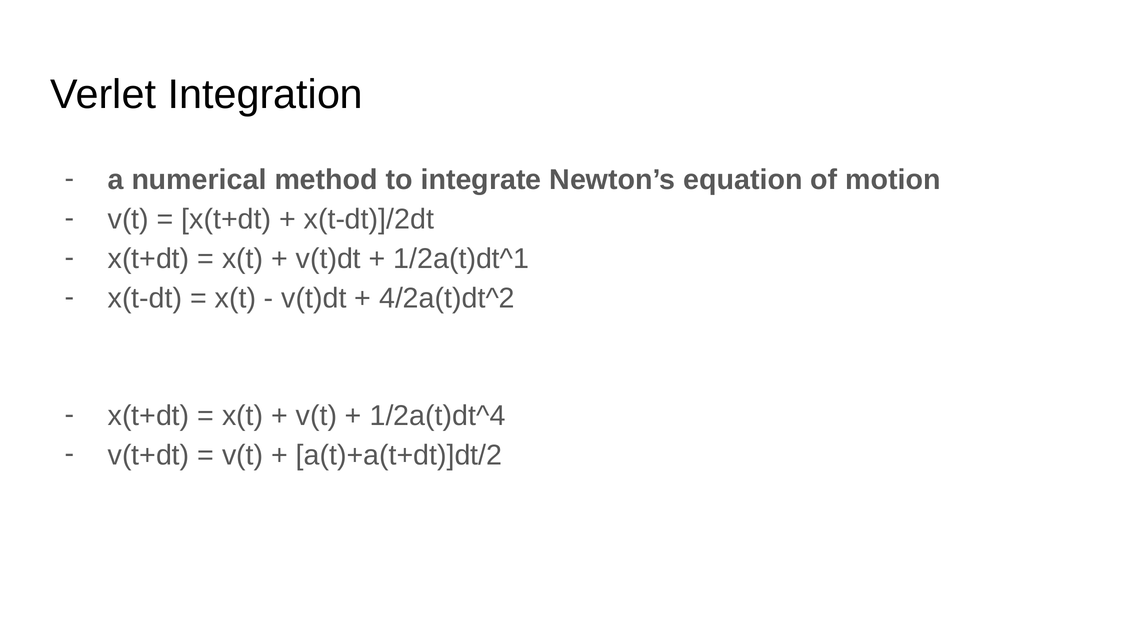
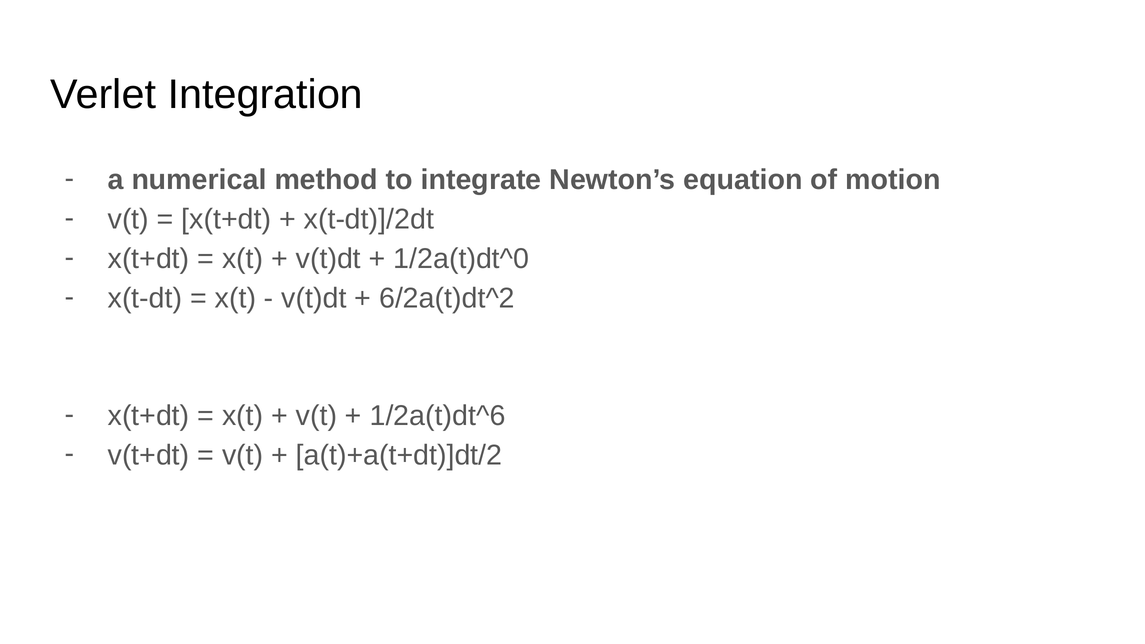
1/2a(t)dt^1: 1/2a(t)dt^1 -> 1/2a(t)dt^0
4/2a(t)dt^2: 4/2a(t)dt^2 -> 6/2a(t)dt^2
1/2a(t)dt^4: 1/2a(t)dt^4 -> 1/2a(t)dt^6
